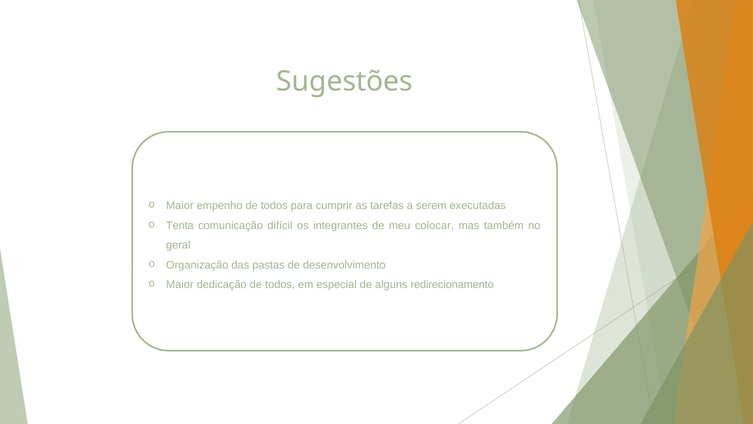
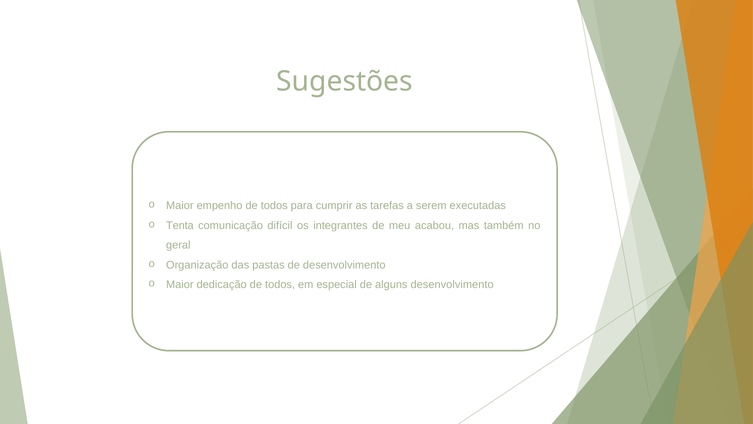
colocar: colocar -> acabou
alguns redirecionamento: redirecionamento -> desenvolvimento
